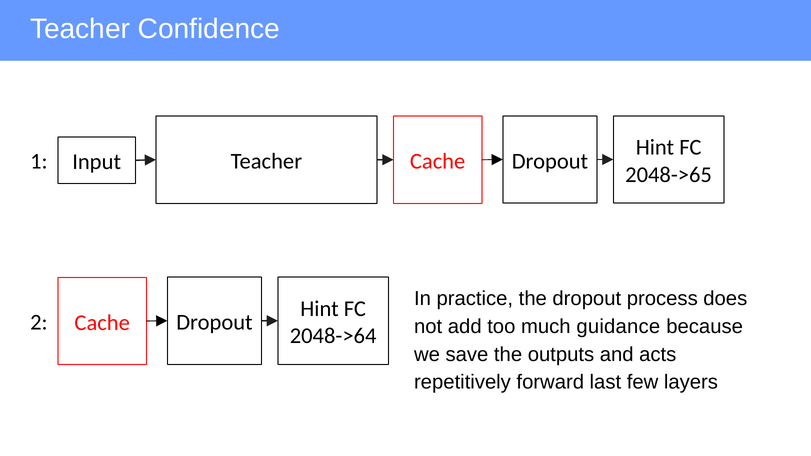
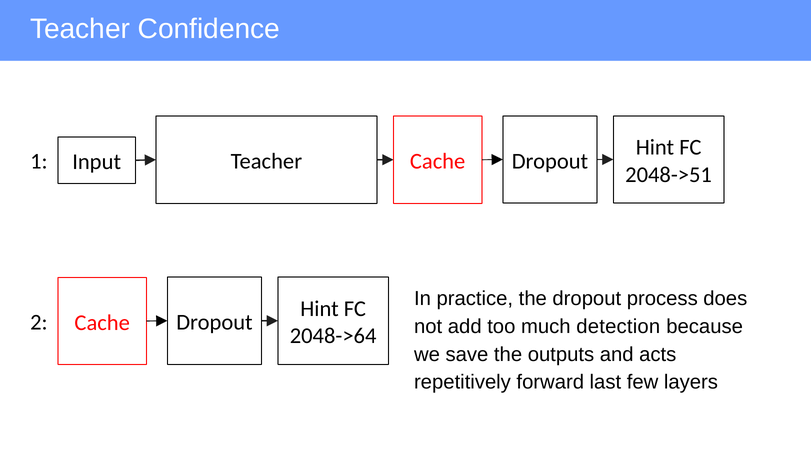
2048->65: 2048->65 -> 2048->51
guidance: guidance -> detection
